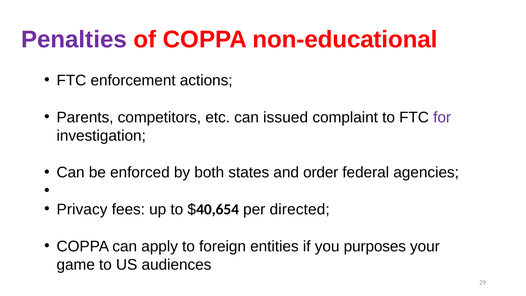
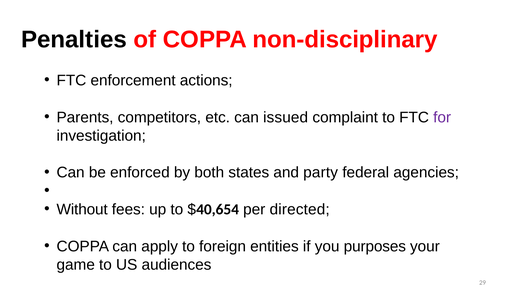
Penalties colour: purple -> black
non-educational: non-educational -> non-disciplinary
order: order -> party
Privacy: Privacy -> Without
